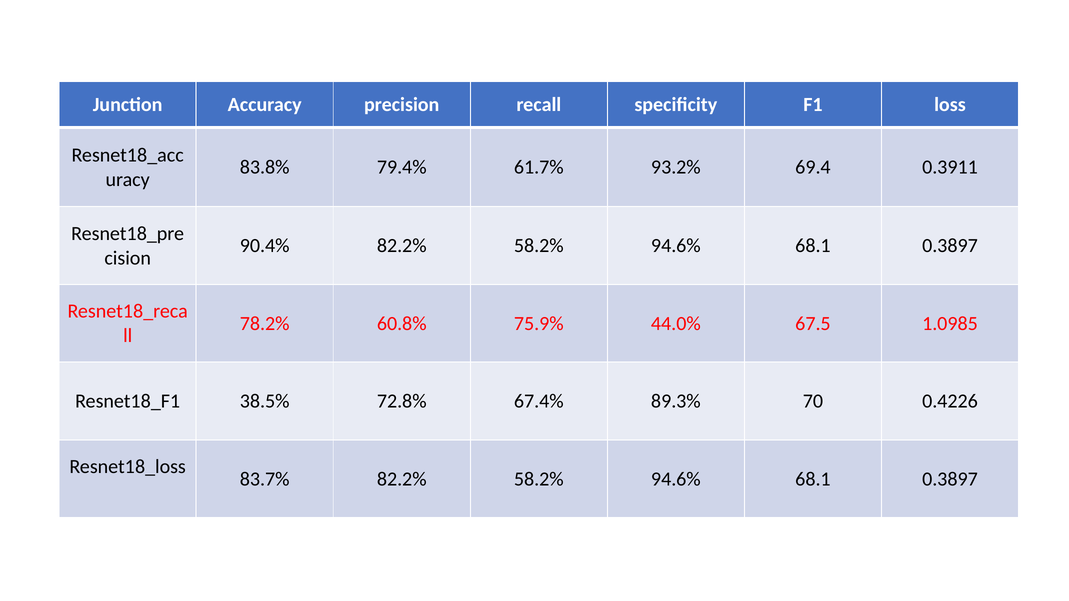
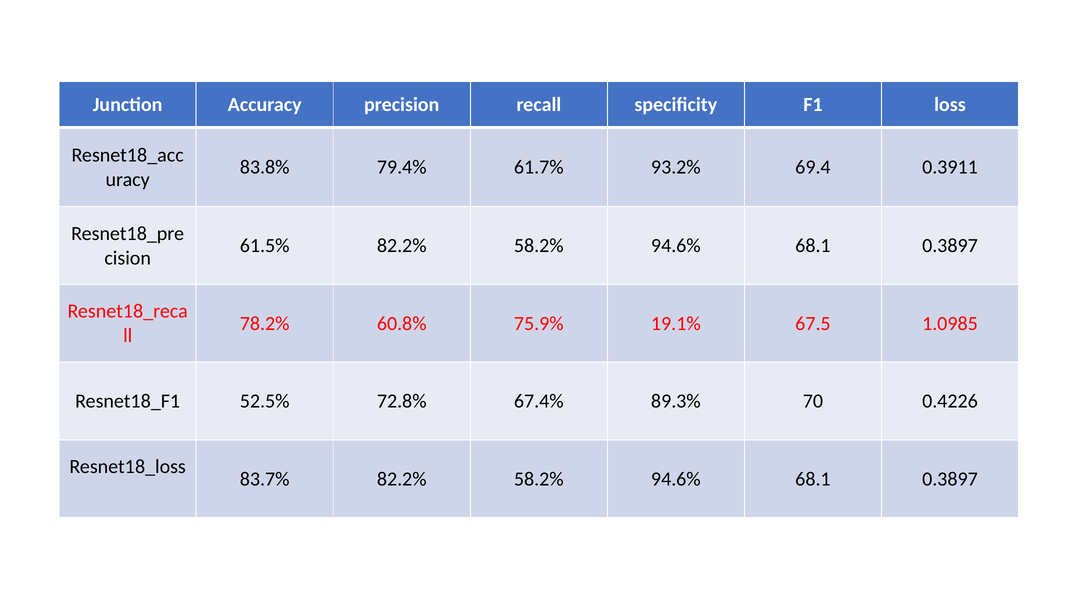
90.4%: 90.4% -> 61.5%
44.0%: 44.0% -> 19.1%
38.5%: 38.5% -> 52.5%
